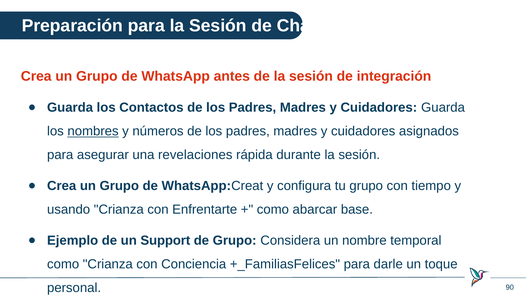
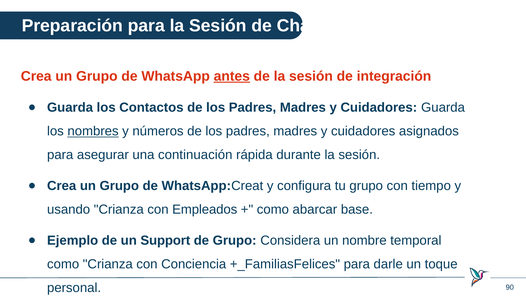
antes underline: none -> present
revelaciones: revelaciones -> continuación
Enfrentarte: Enfrentarte -> Empleados
